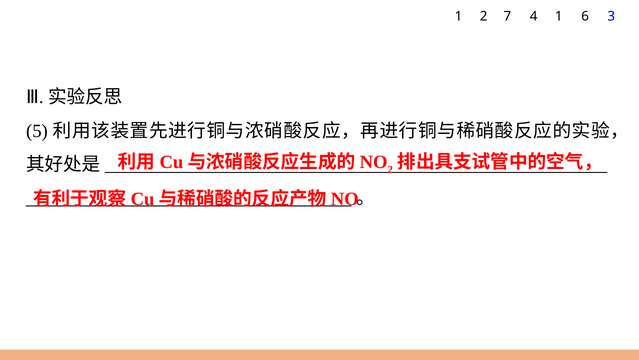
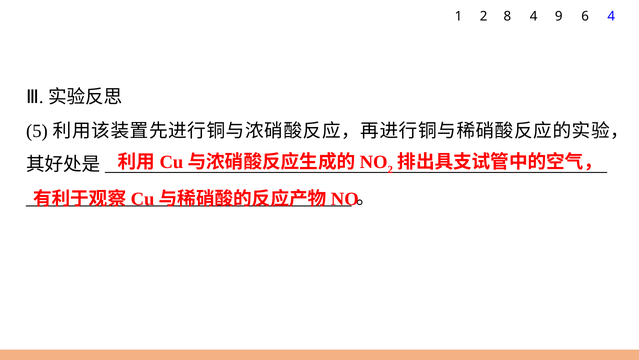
7: 7 -> 8
4 1: 1 -> 9
6 3: 3 -> 4
